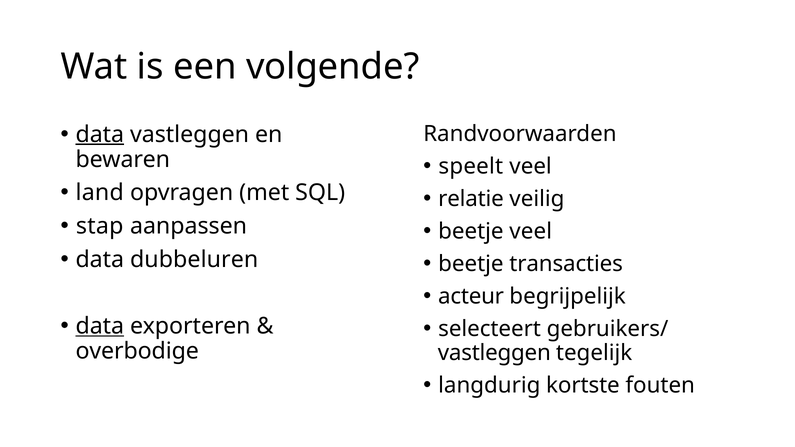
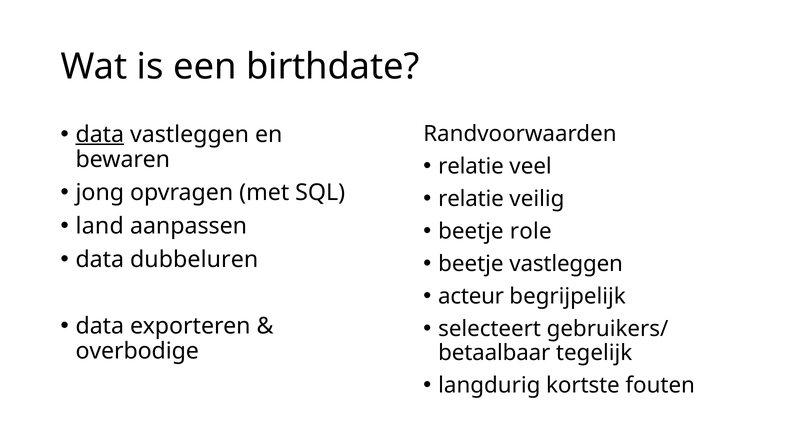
volgende: volgende -> birthdate
speelt at (471, 166): speelt -> relatie
land: land -> jong
stap: stap -> land
beetje veel: veel -> role
beetje transacties: transacties -> vastleggen
data at (100, 326) underline: present -> none
vastleggen at (494, 353): vastleggen -> betaalbaar
